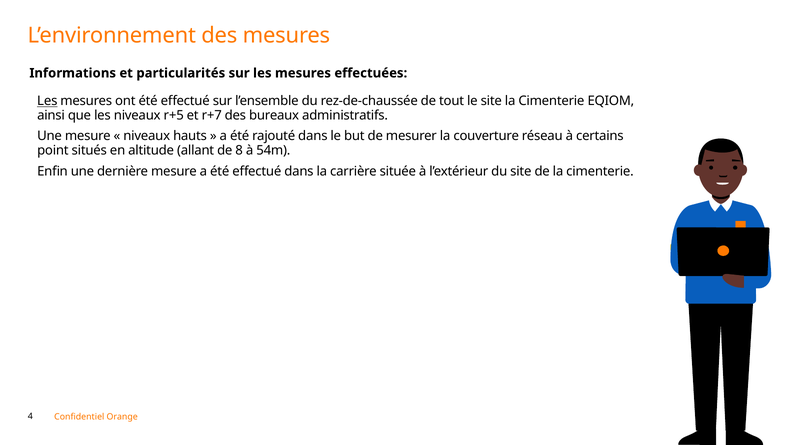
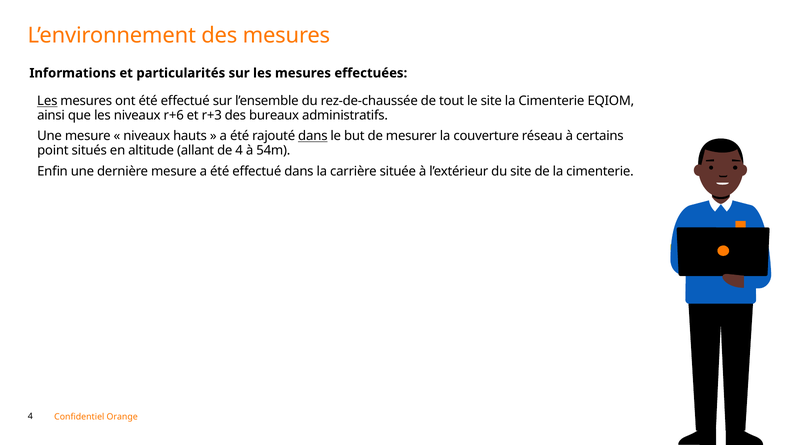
r+5: r+5 -> r+6
r+7: r+7 -> r+3
dans at (313, 136) underline: none -> present
de 8: 8 -> 4
